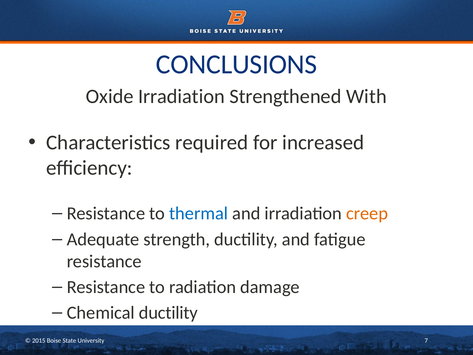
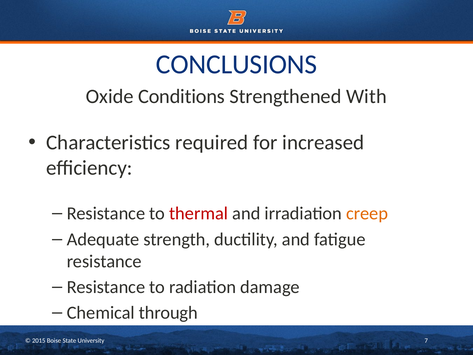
Oxide Irradiation: Irradiation -> Conditions
thermal colour: blue -> red
Chemical ductility: ductility -> through
